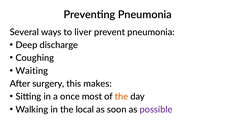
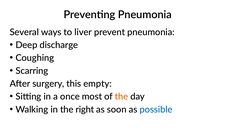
Waiting: Waiting -> Scarring
makes: makes -> empty
local: local -> right
possible colour: purple -> blue
